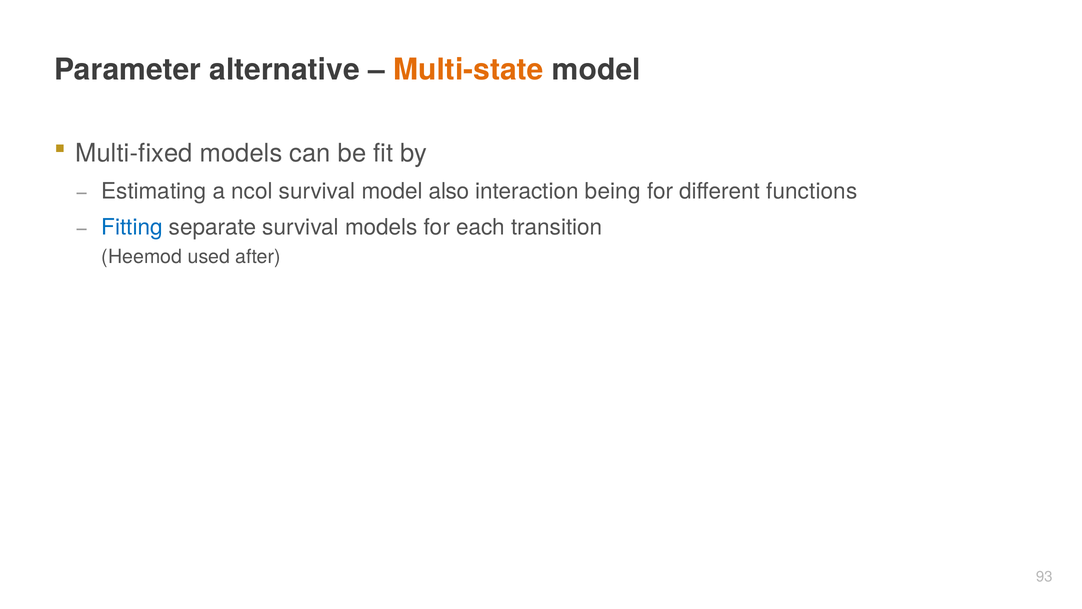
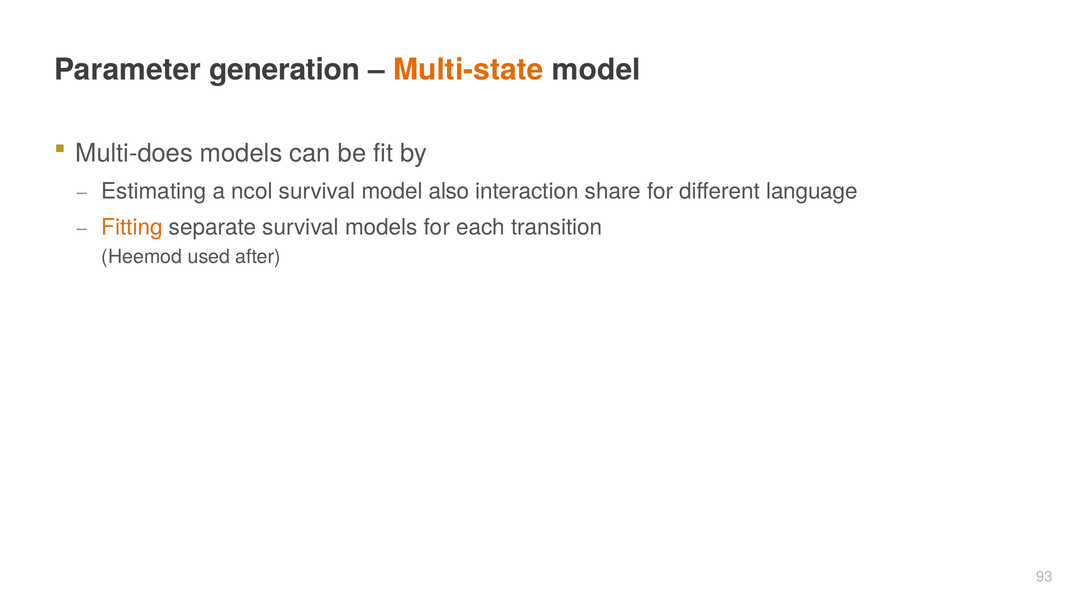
alternative: alternative -> generation
Multi-fixed: Multi-fixed -> Multi-does
being: being -> share
functions: functions -> language
Fitting colour: blue -> orange
